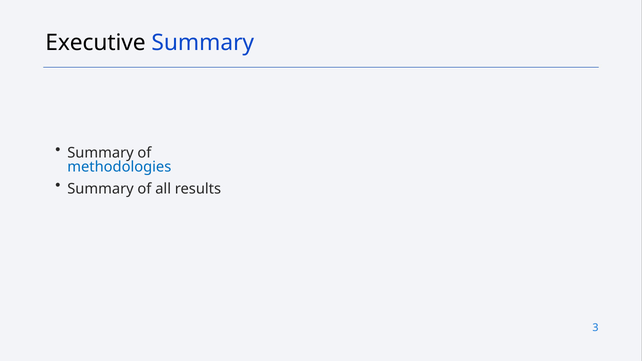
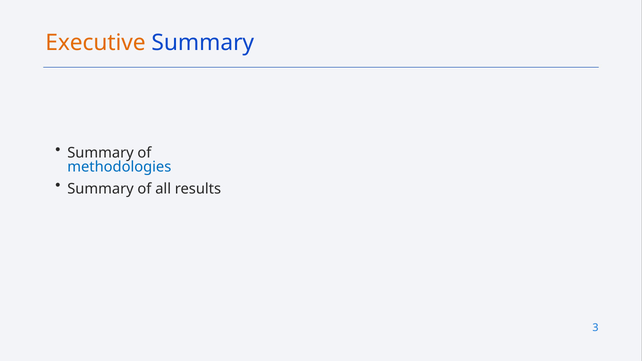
Executive colour: black -> orange
